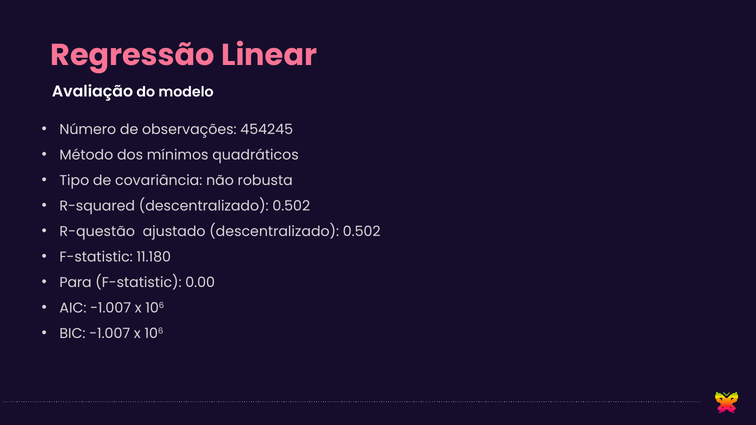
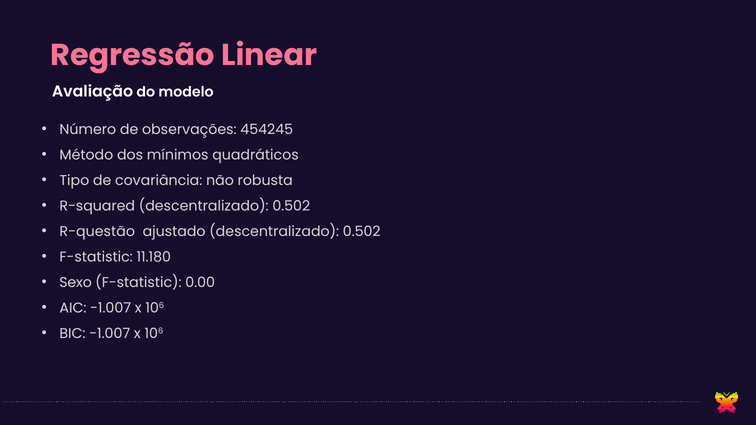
Para: Para -> Sexo
